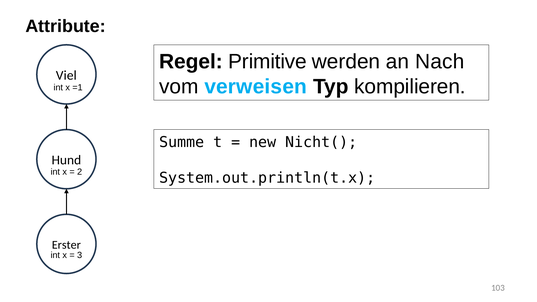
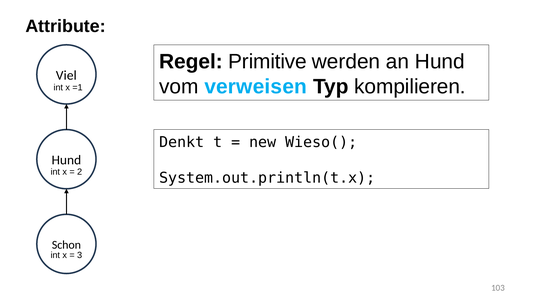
an Nach: Nach -> Hund
Summe: Summe -> Denkt
Nicht(: Nicht( -> Wieso(
Erster: Erster -> Schon
